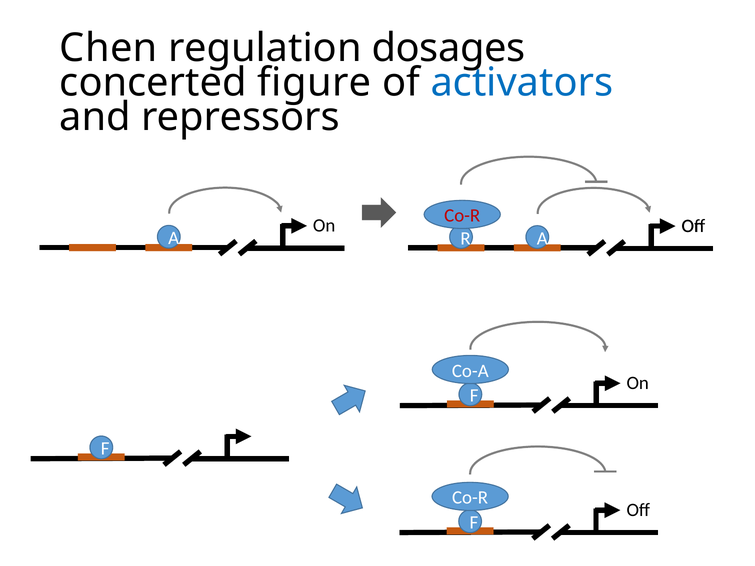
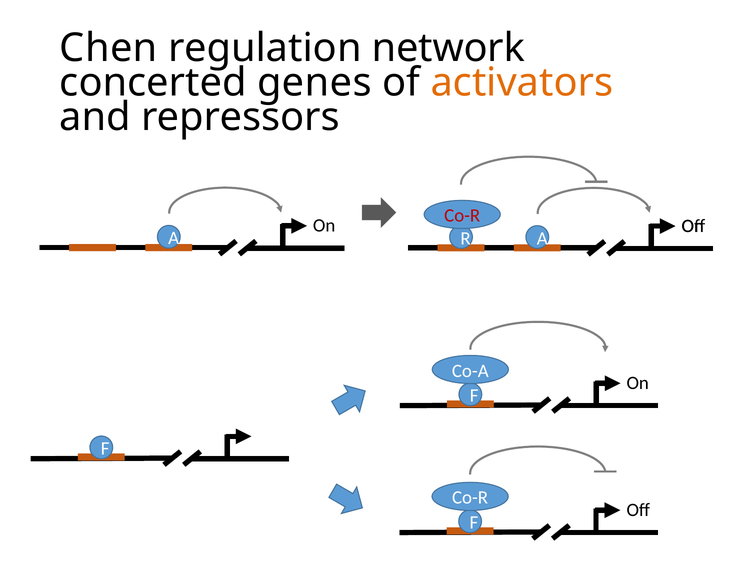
dosages: dosages -> network
figure: figure -> genes
activators colour: blue -> orange
